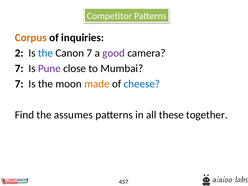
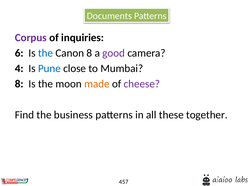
Competitor: Competitor -> Documents
Corpus colour: orange -> purple
2: 2 -> 6
Canon 7: 7 -> 8
7 at (19, 68): 7 -> 4
Pune colour: purple -> blue
7 at (19, 84): 7 -> 8
cheese colour: blue -> purple
assumes: assumes -> business
